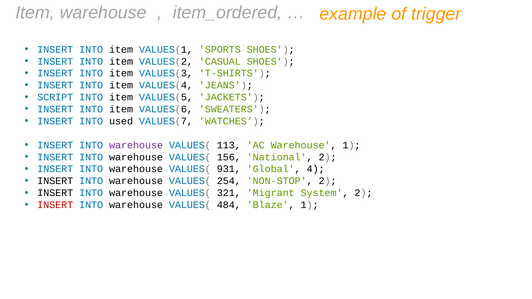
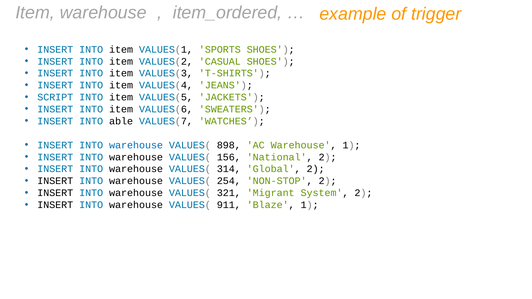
used: used -> able
warehouse at (136, 145) colour: purple -> blue
113: 113 -> 898
931: 931 -> 314
Global 4: 4 -> 2
INSERT at (55, 205) colour: red -> black
484: 484 -> 911
